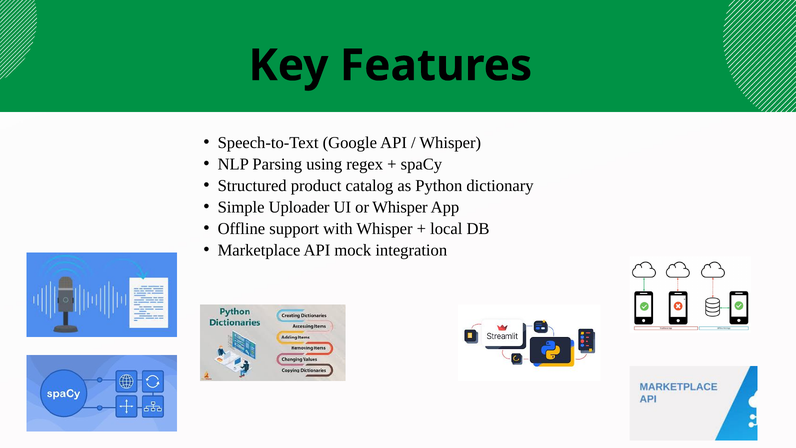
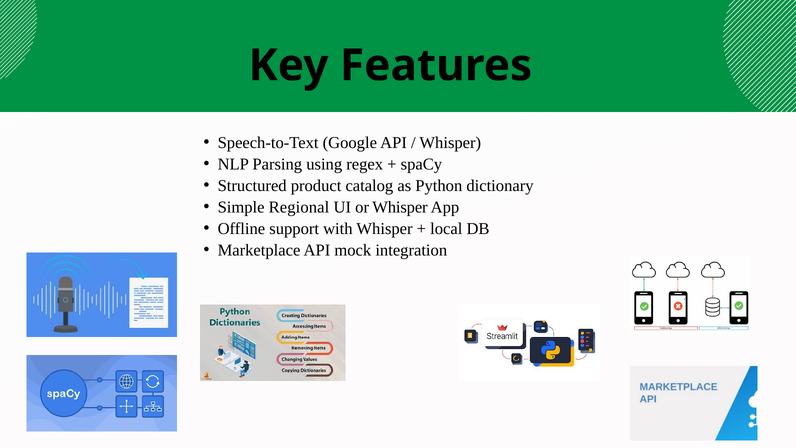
Uploader: Uploader -> Regional
